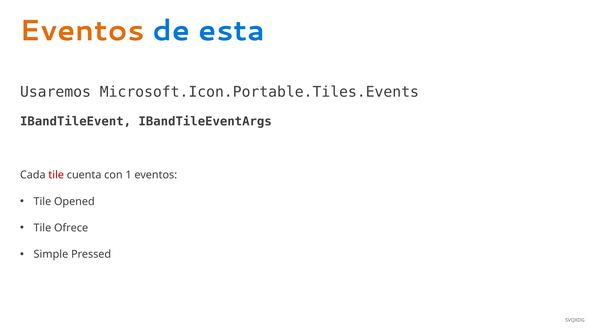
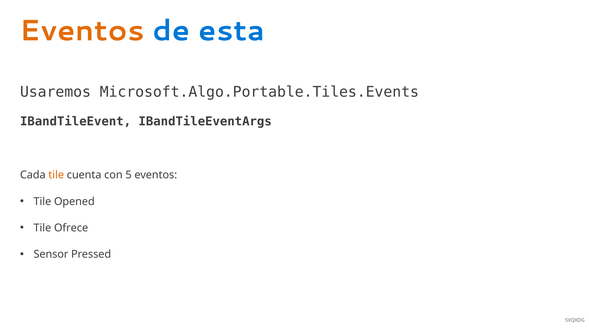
Microsoft.Icon.Portable.Tiles.Events: Microsoft.Icon.Portable.Tiles.Events -> Microsoft.Algo.Portable.Tiles.Events
tile at (56, 175) colour: red -> orange
1: 1 -> 5
Simple: Simple -> Sensor
